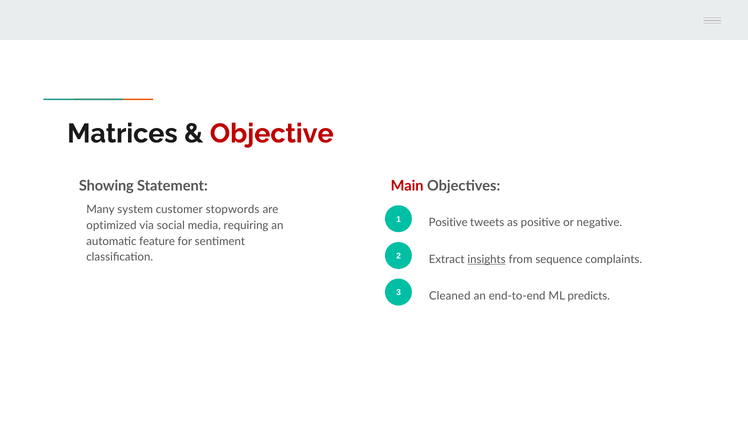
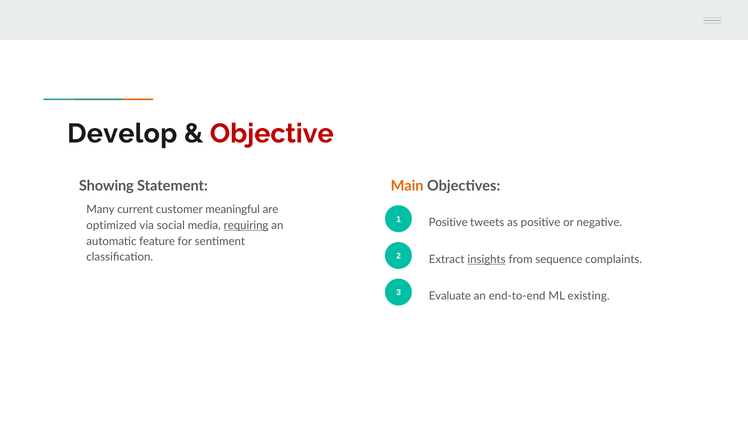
Matrices: Matrices -> Develop
Main colour: red -> orange
system: system -> current
stopwords: stopwords -> meaningful
requiring underline: none -> present
Cleaned: Cleaned -> Evaluate
predicts: predicts -> existing
